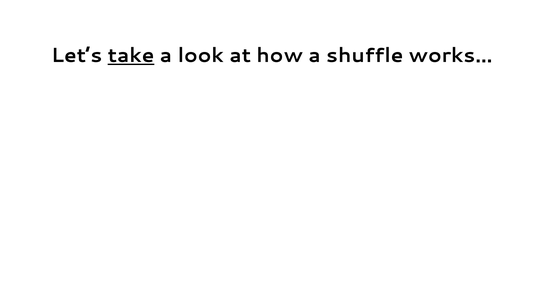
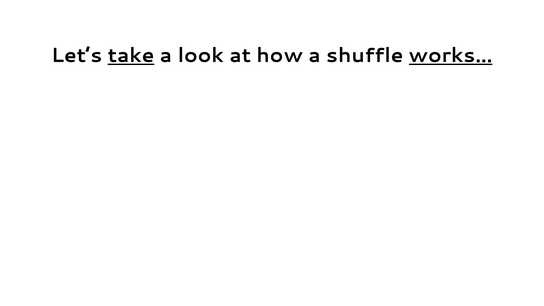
works underline: none -> present
